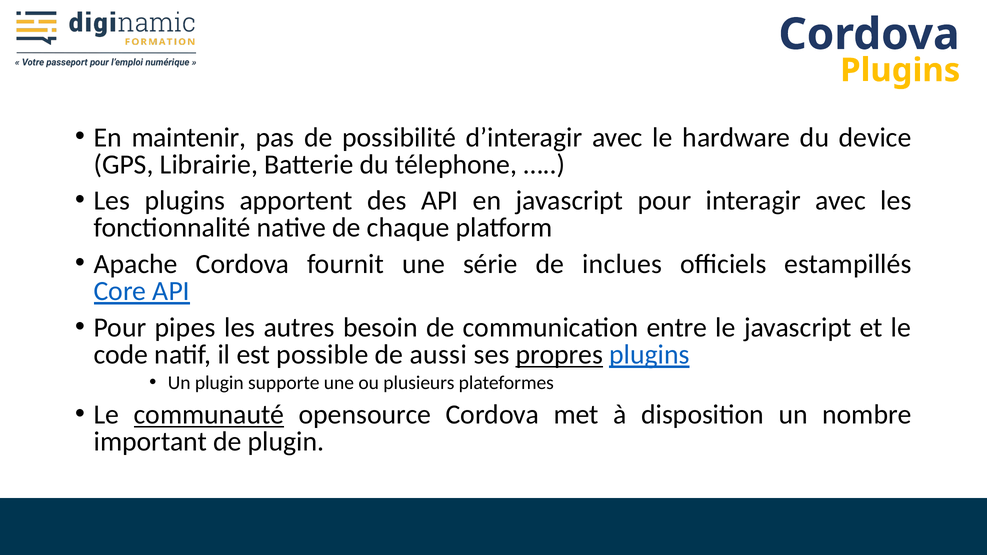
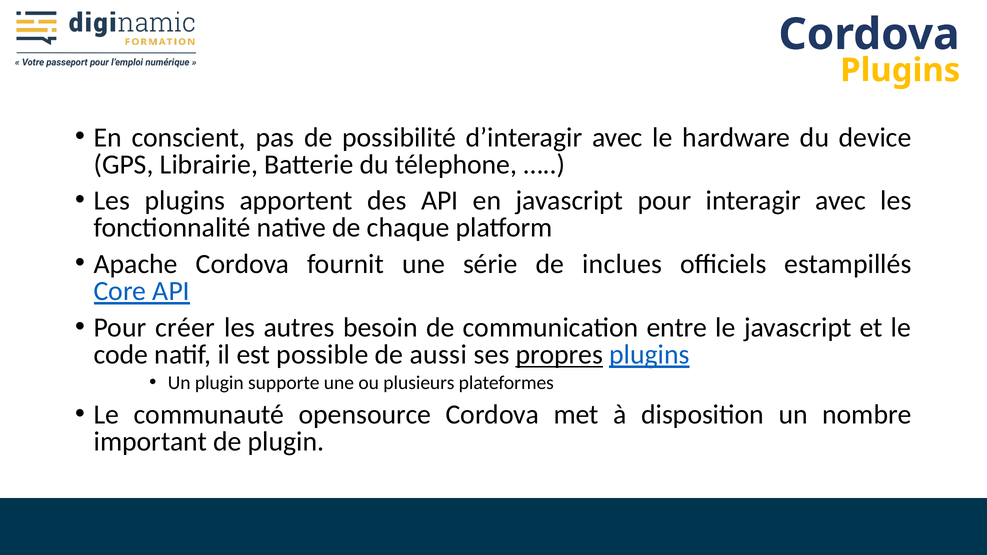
maintenir: maintenir -> conscient
pipes: pipes -> créer
communauté underline: present -> none
